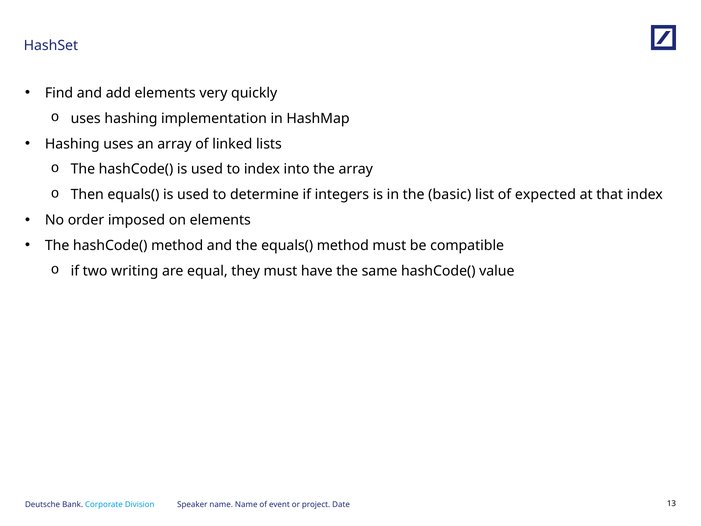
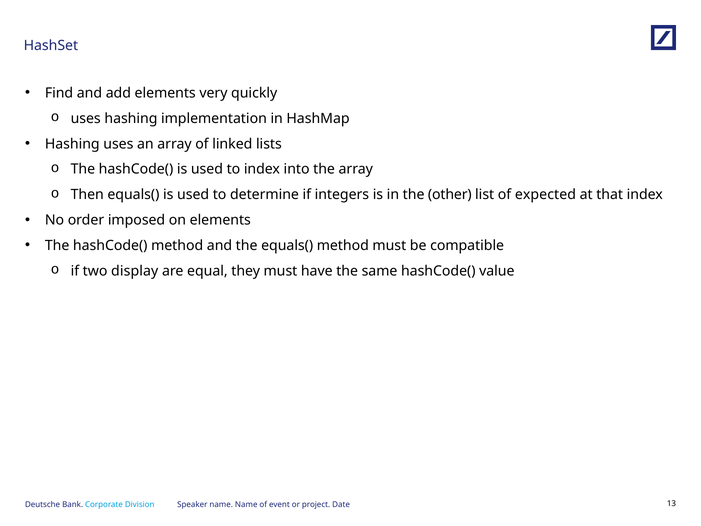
basic: basic -> other
writing: writing -> display
